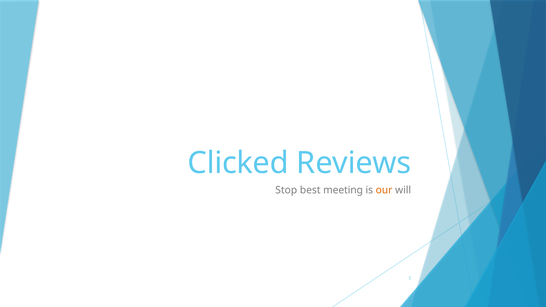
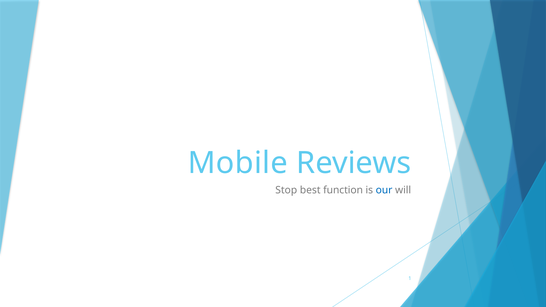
Clicked: Clicked -> Mobile
meeting: meeting -> function
our colour: orange -> blue
